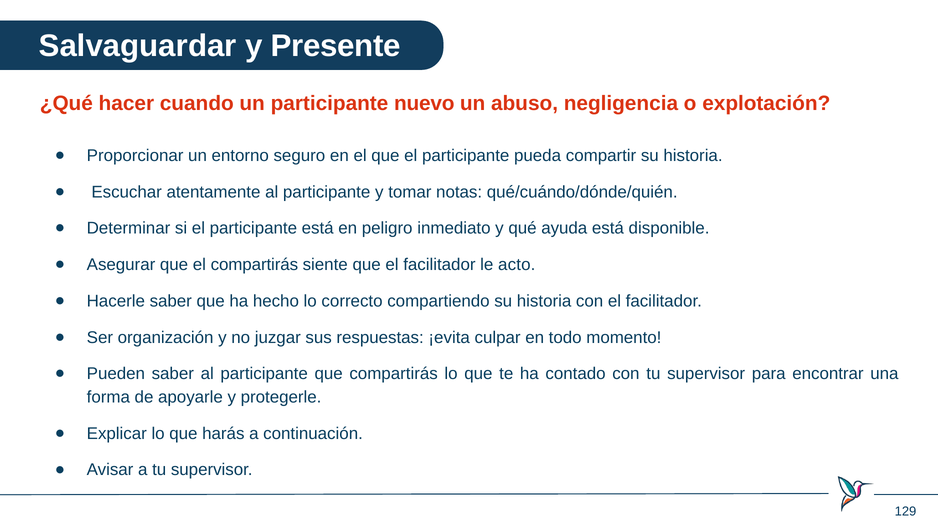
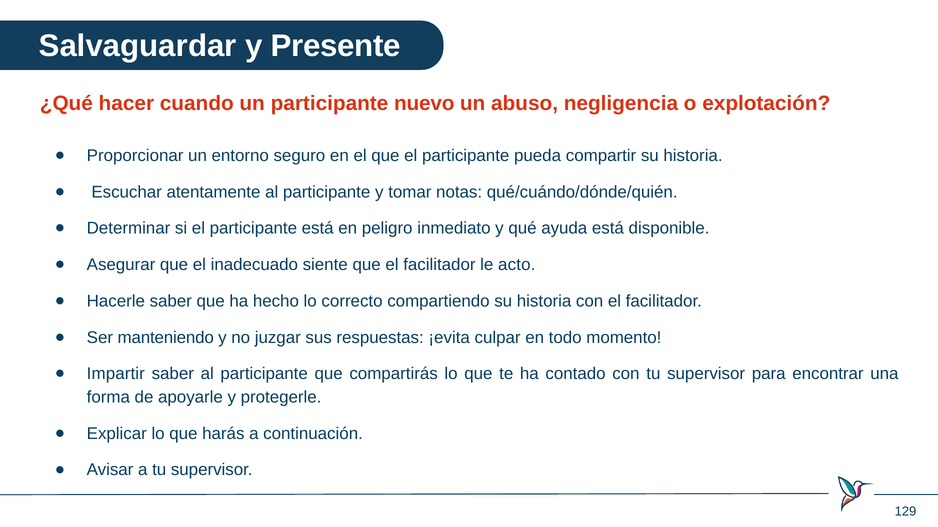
el compartirás: compartirás -> inadecuado
organización: organización -> manteniendo
Pueden: Pueden -> Impartir
